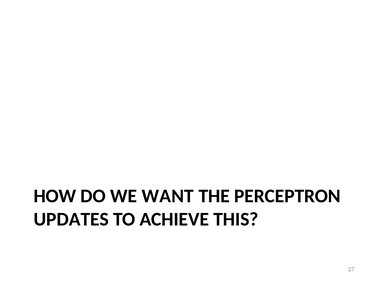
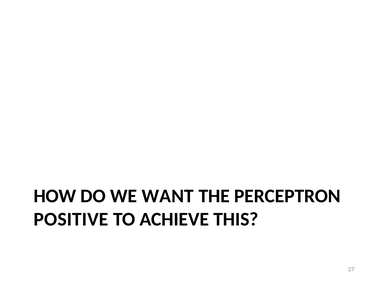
UPDATES: UPDATES -> POSITIVE
